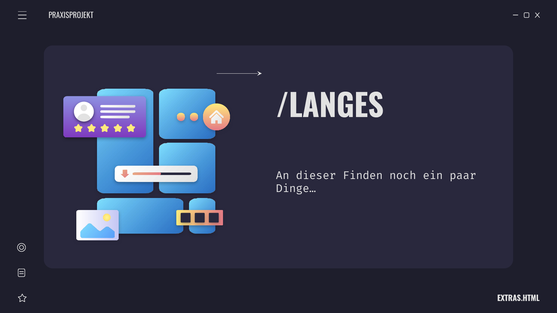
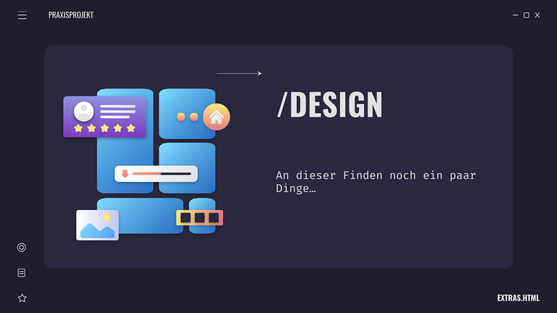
/LANGES: /LANGES -> /DESIGN
